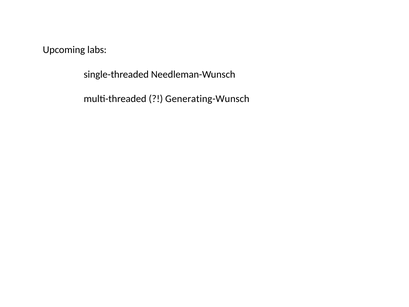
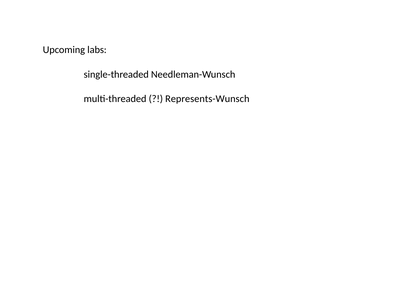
Generating-Wunsch: Generating-Wunsch -> Represents-Wunsch
